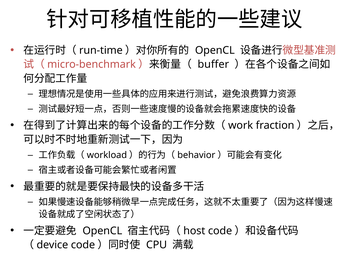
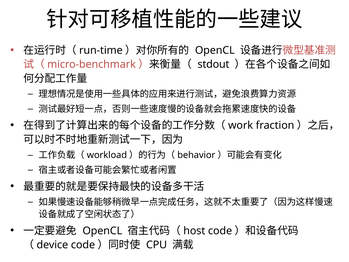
buffer: buffer -> stdout
